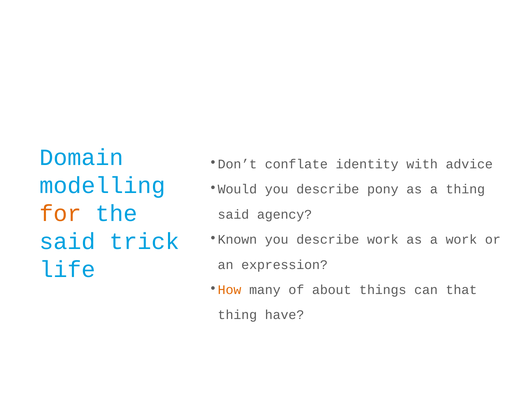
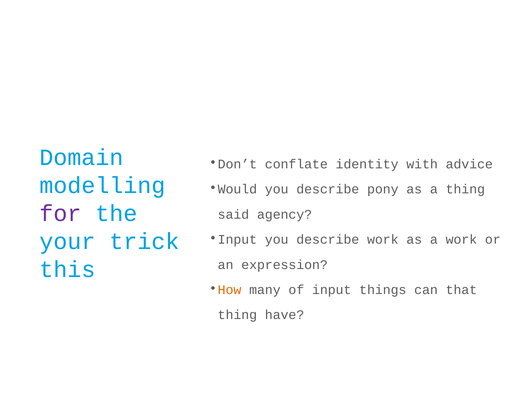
for colour: orange -> purple
said at (68, 241): said -> your
Known at (237, 240): Known -> Input
life: life -> this
of about: about -> input
